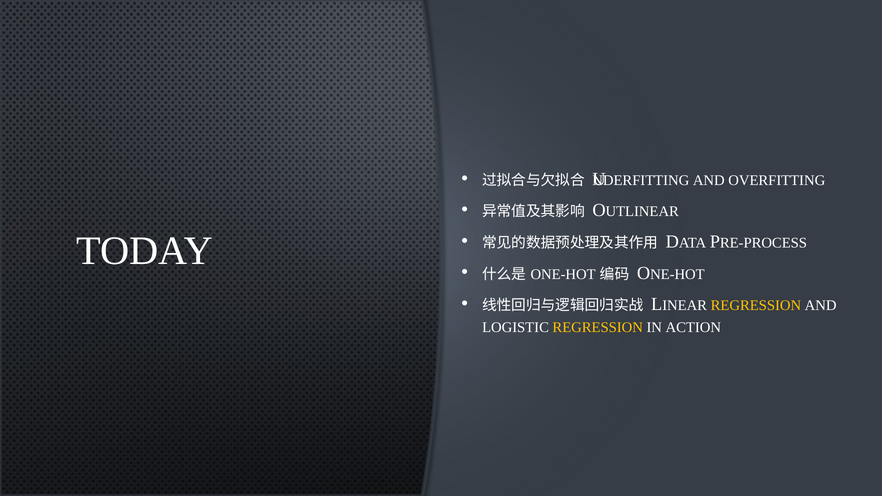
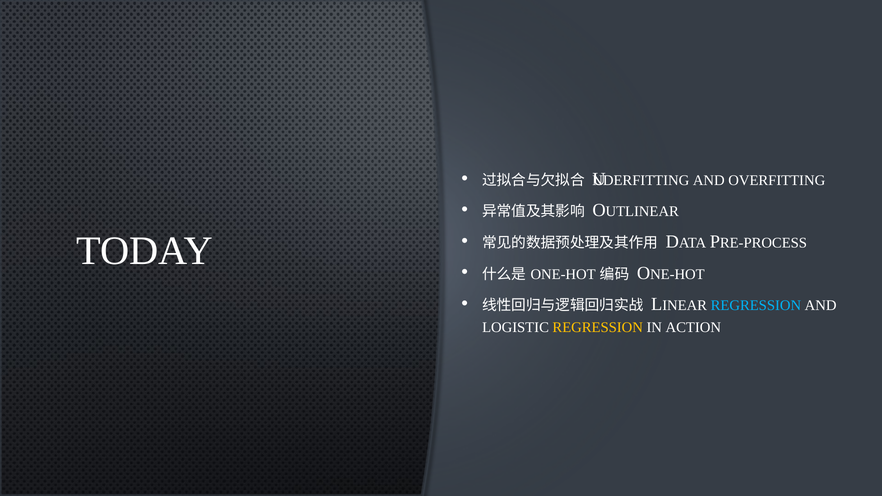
REGRESSION at (756, 306) colour: yellow -> light blue
